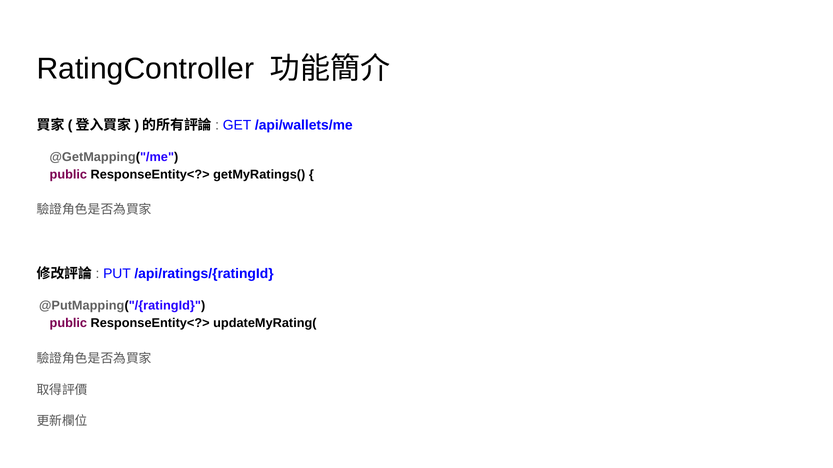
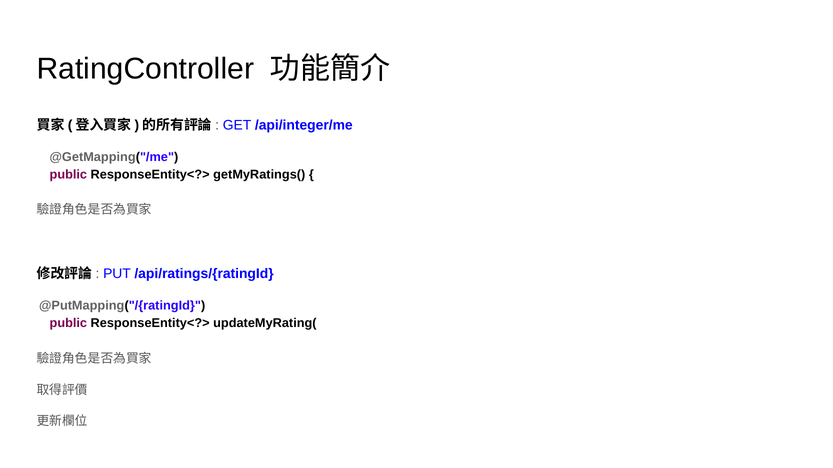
/api/wallets/me: /api/wallets/me -> /api/integer/me
